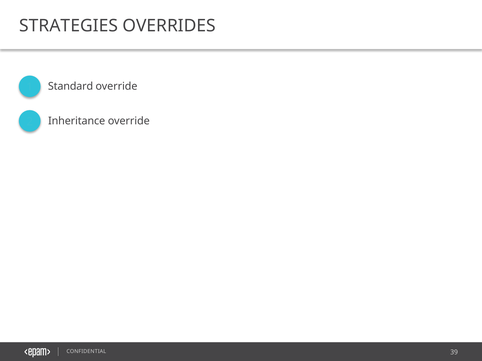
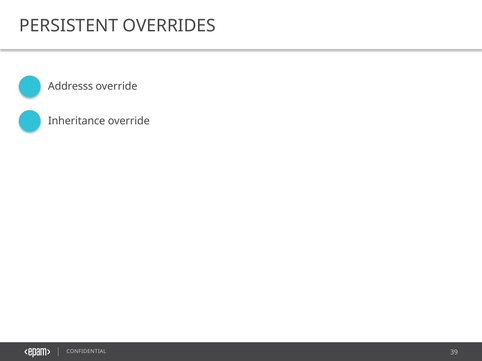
STRATEGIES: STRATEGIES -> PERSISTENT
Standard: Standard -> Addresss
